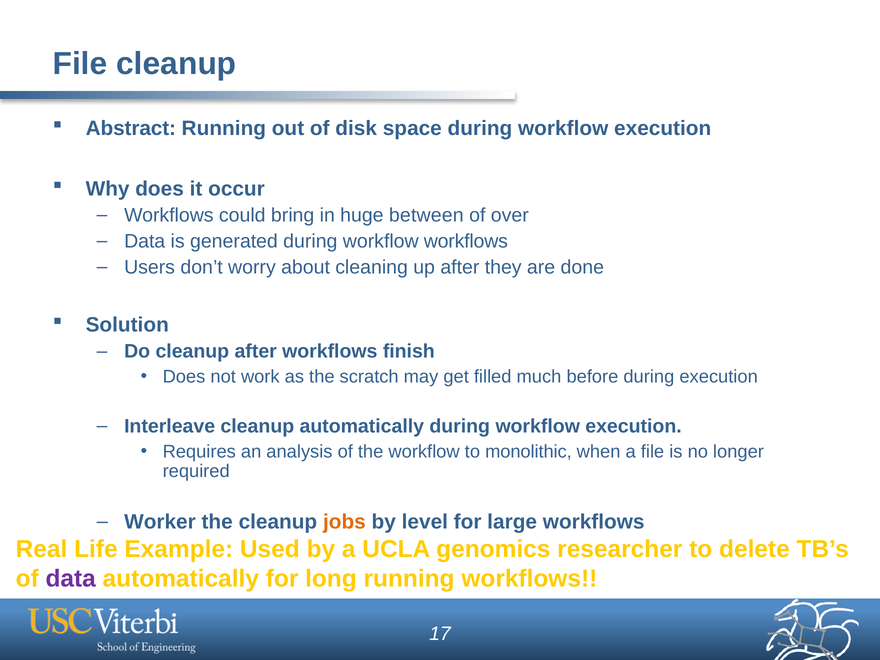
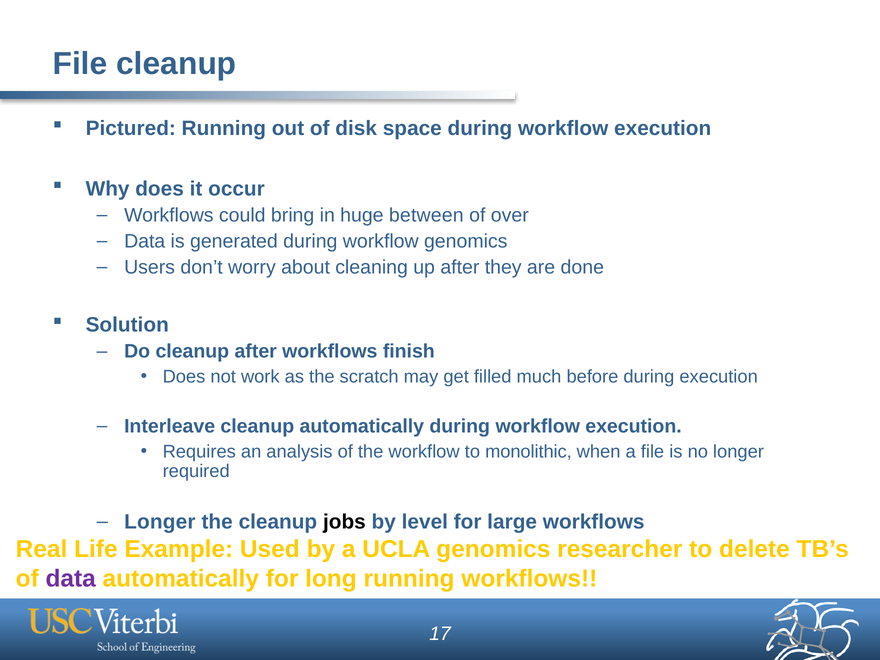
Abstract: Abstract -> Pictured
workflow workflows: workflows -> genomics
Worker at (160, 522): Worker -> Longer
jobs colour: orange -> black
